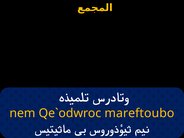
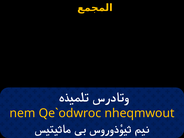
mareftoubo: mareftoubo -> nheqmwout
